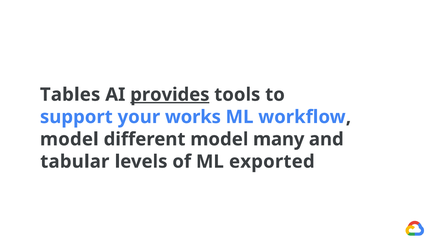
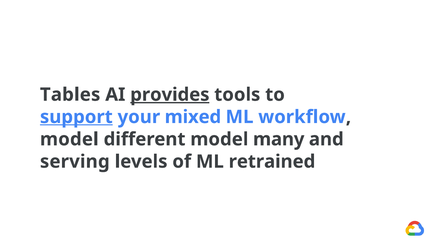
support underline: none -> present
works: works -> mixed
tabular: tabular -> serving
exported: exported -> retrained
